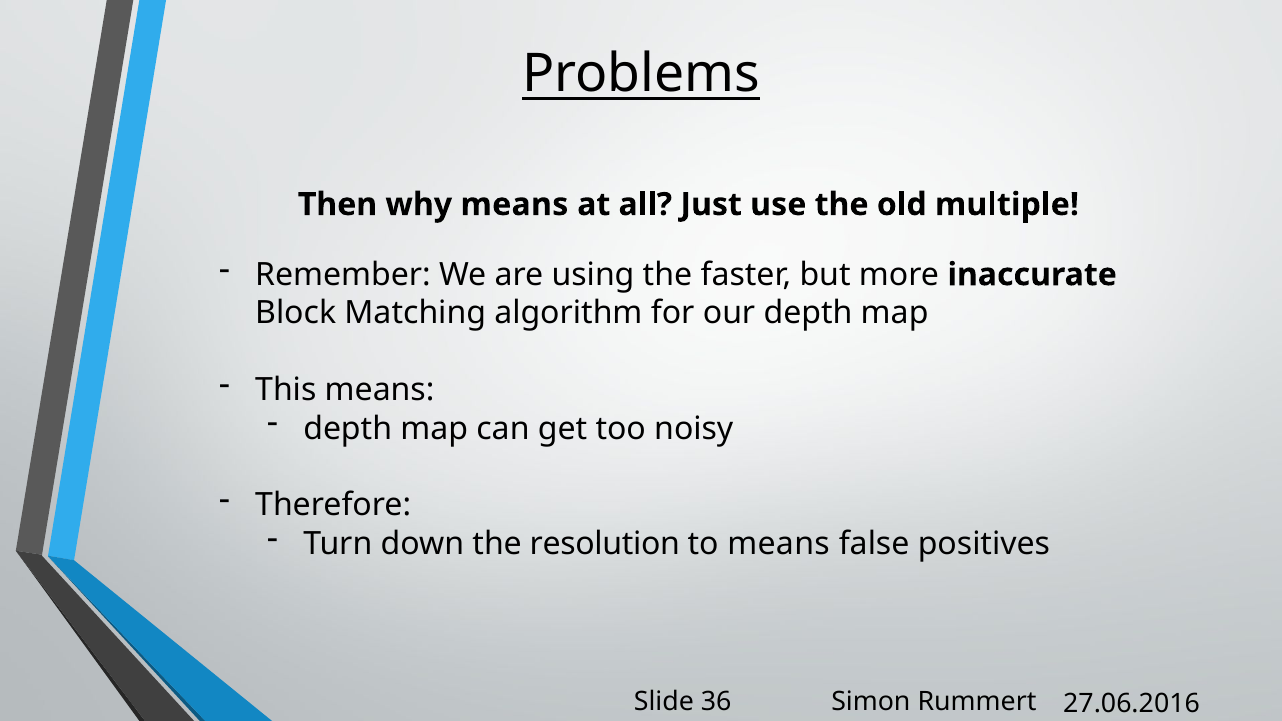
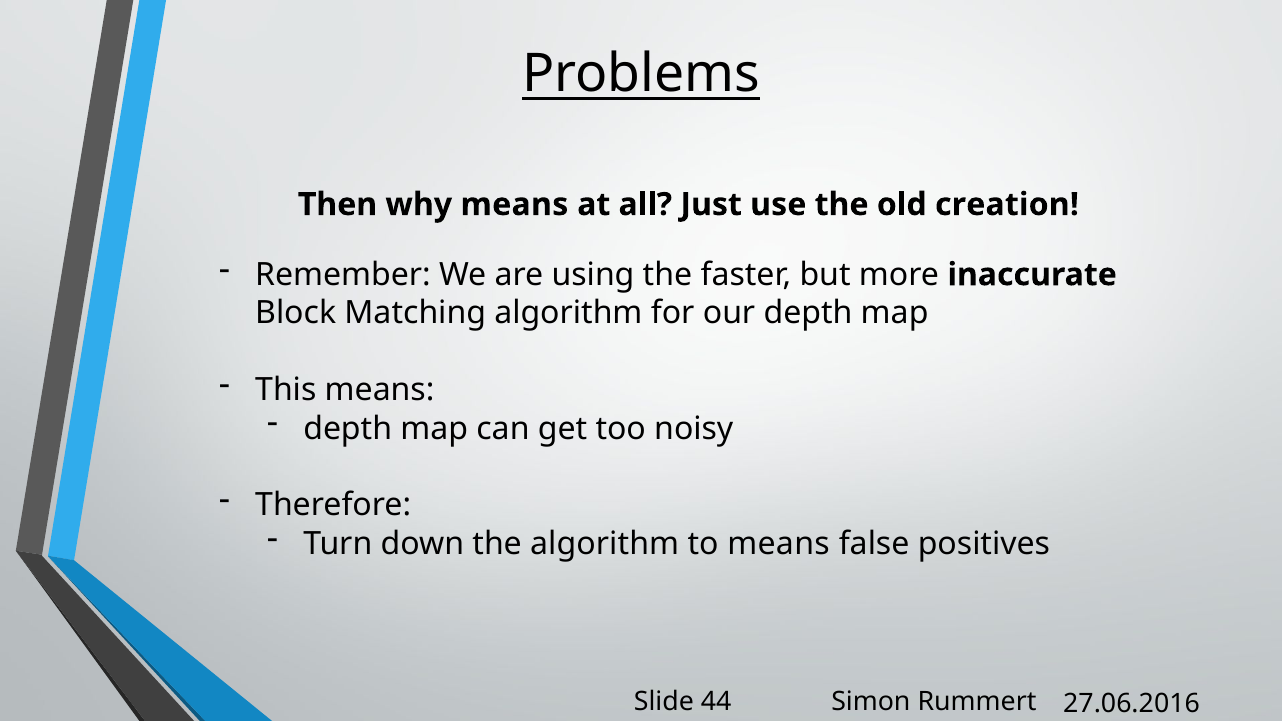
multiple: multiple -> creation
the resolution: resolution -> algorithm
36: 36 -> 44
